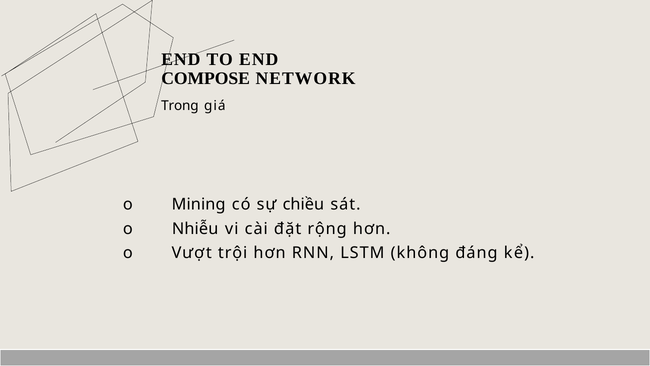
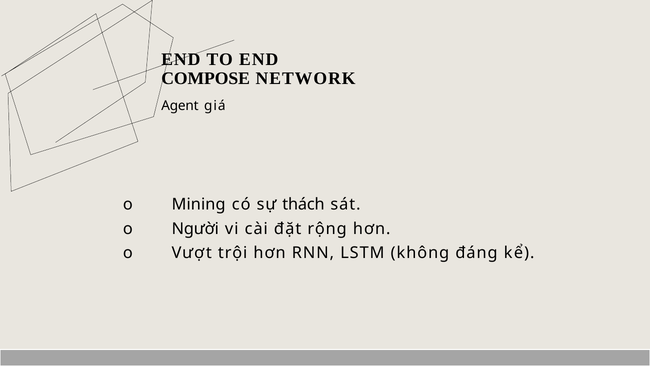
Trong: Trong -> Agent
chiều: chiều -> thách
Nhiễu: Nhiễu -> Người
